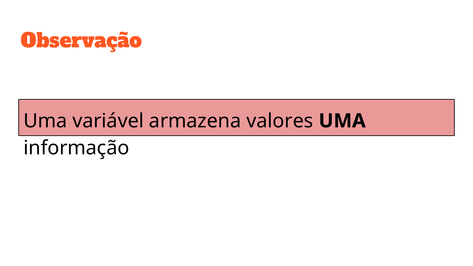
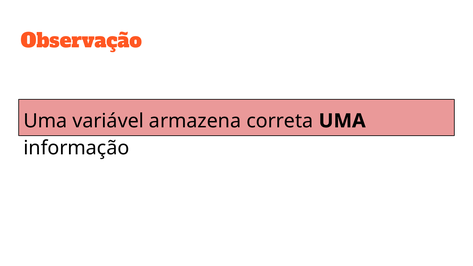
valores: valores -> correta
